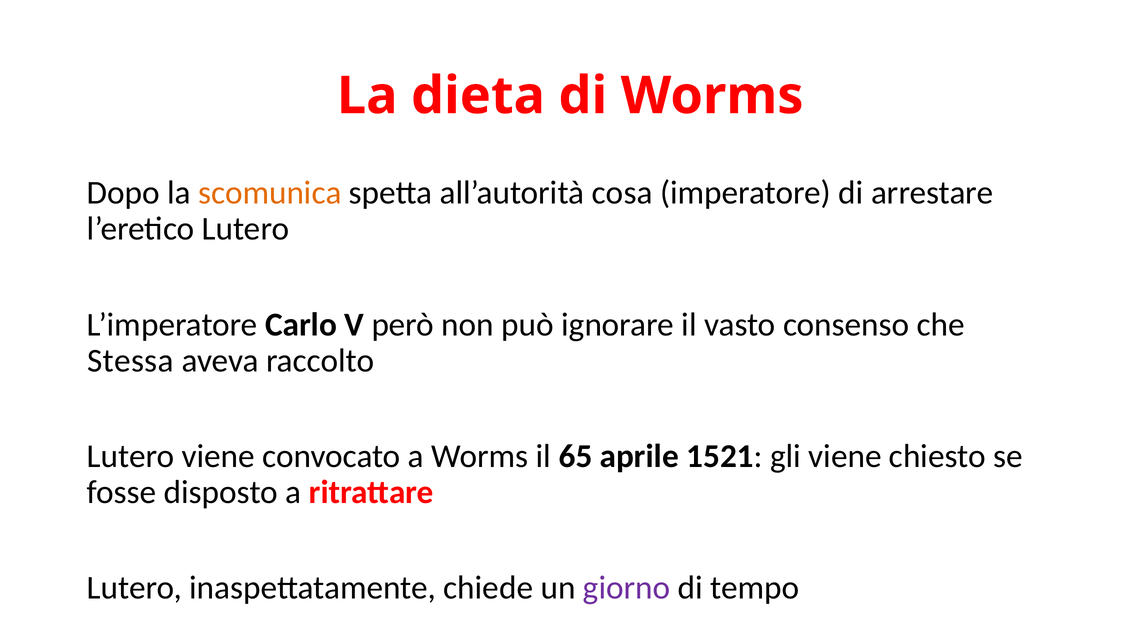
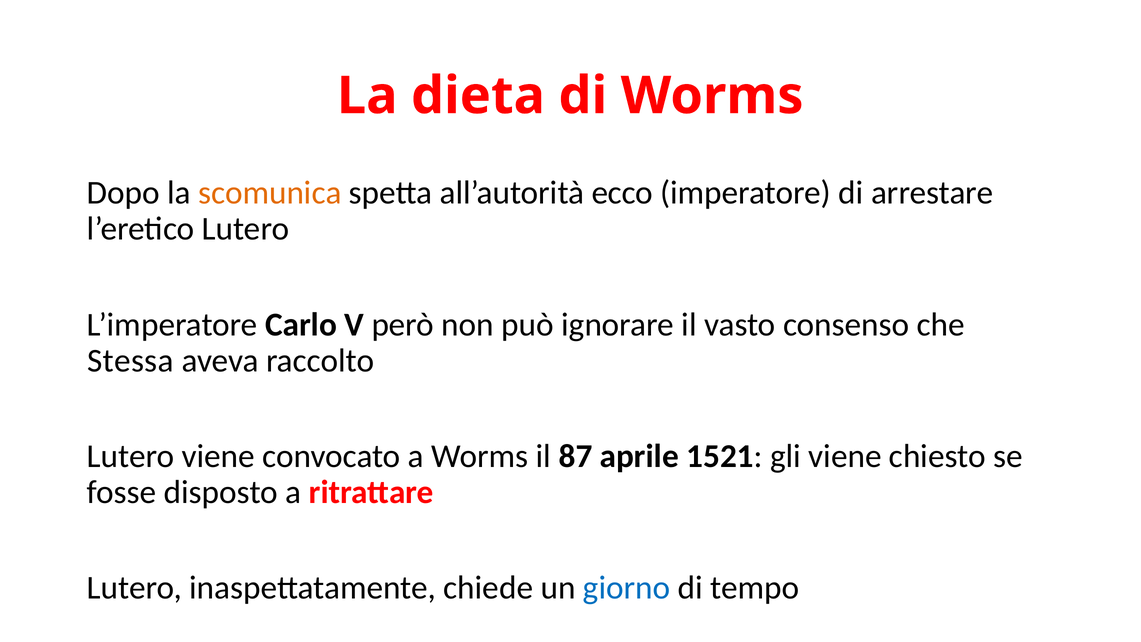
cosa: cosa -> ecco
65: 65 -> 87
giorno colour: purple -> blue
